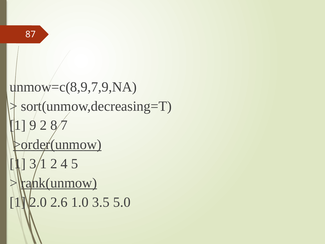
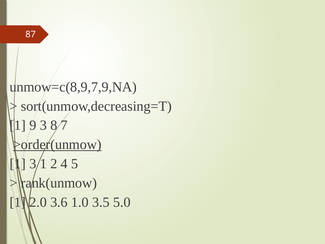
9 2: 2 -> 3
rank(unmow underline: present -> none
2.6: 2.6 -> 3.6
